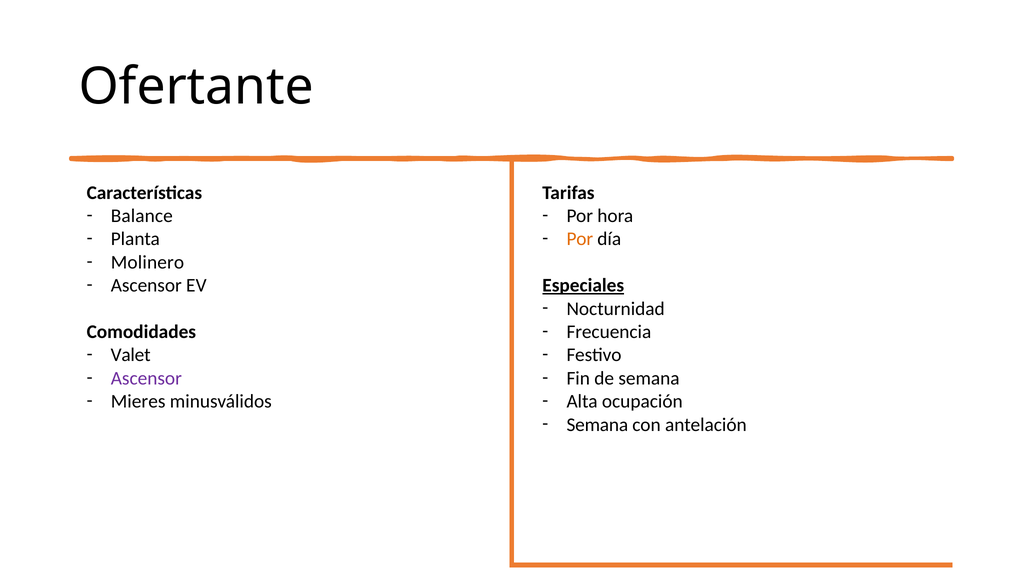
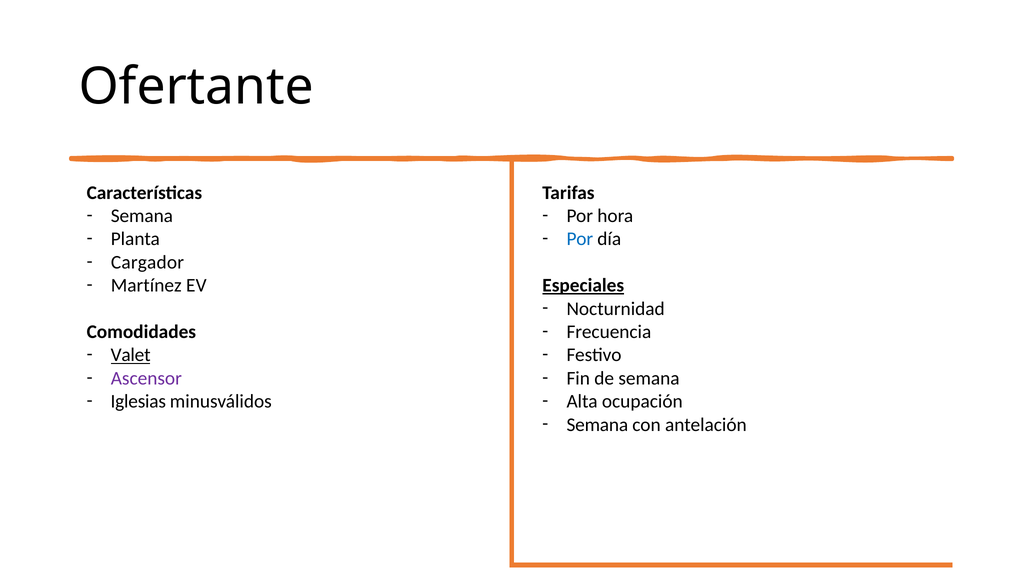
Balance at (142, 216): Balance -> Semana
Por at (580, 239) colour: orange -> blue
Molinero: Molinero -> Cargador
Ascensor at (146, 285): Ascensor -> Martínez
Valet underline: none -> present
Mieres: Mieres -> Iglesias
